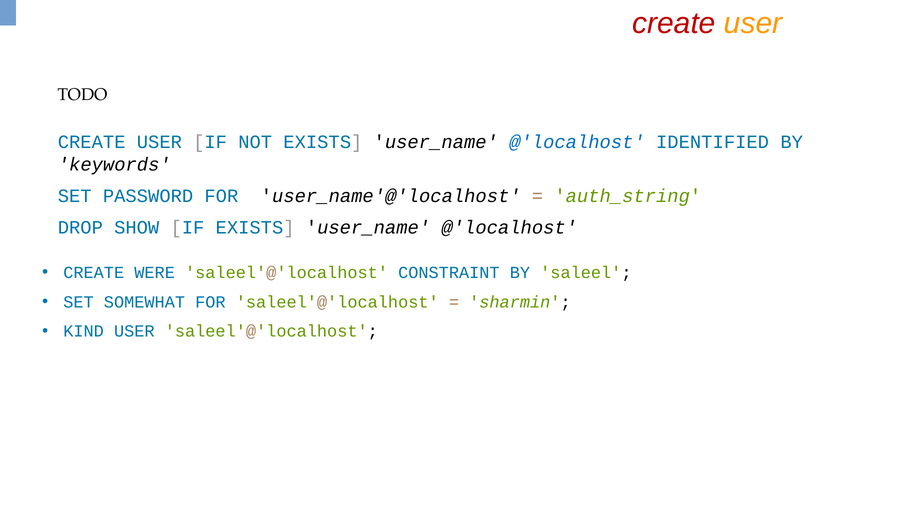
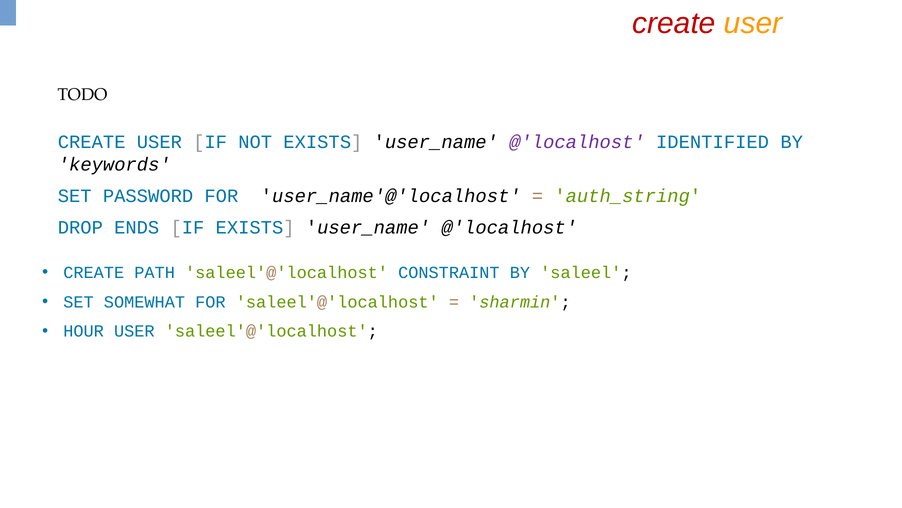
@'localhost at (577, 142) colour: blue -> purple
SHOW: SHOW -> ENDS
WERE: WERE -> PATH
KIND: KIND -> HOUR
